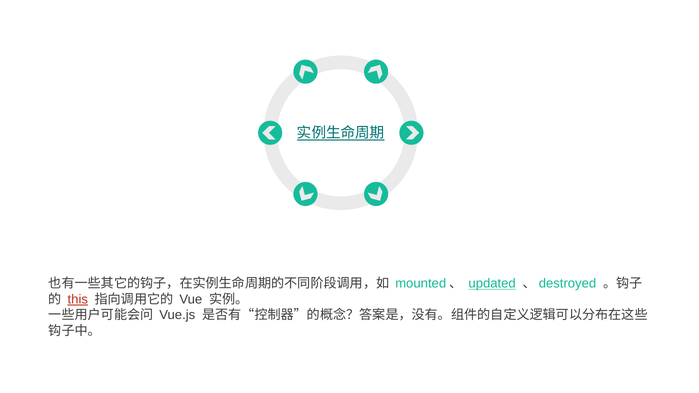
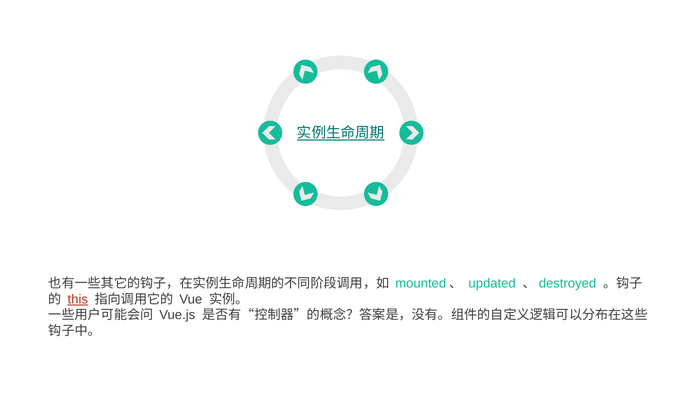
updated underline: present -> none
